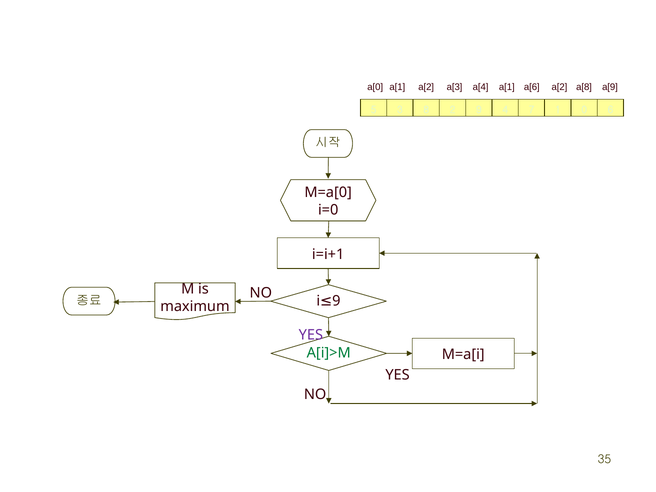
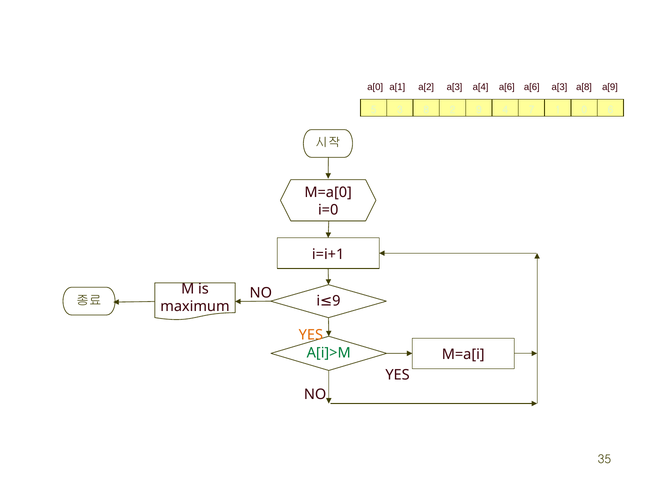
a[4 a[1: a[1 -> a[6
a[6 a[2: a[2 -> a[3
YES at (311, 335) colour: purple -> orange
